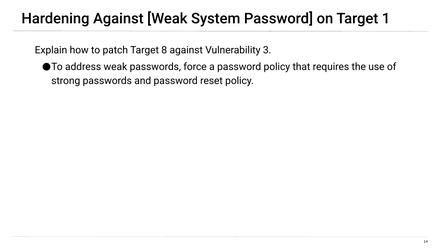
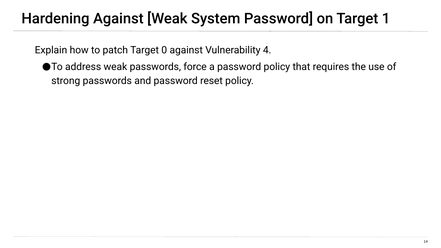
8: 8 -> 0
3: 3 -> 4
